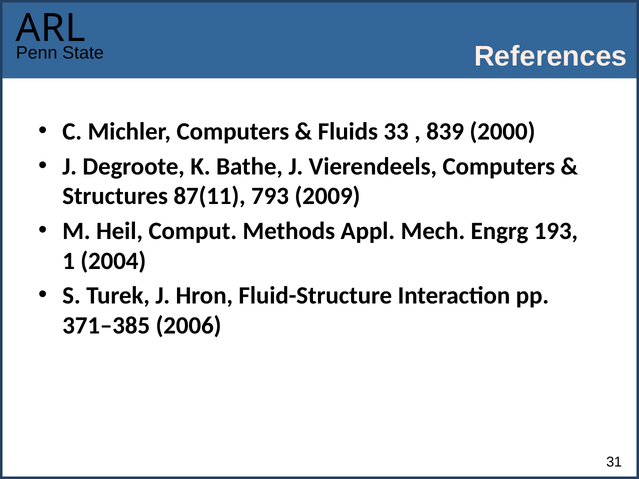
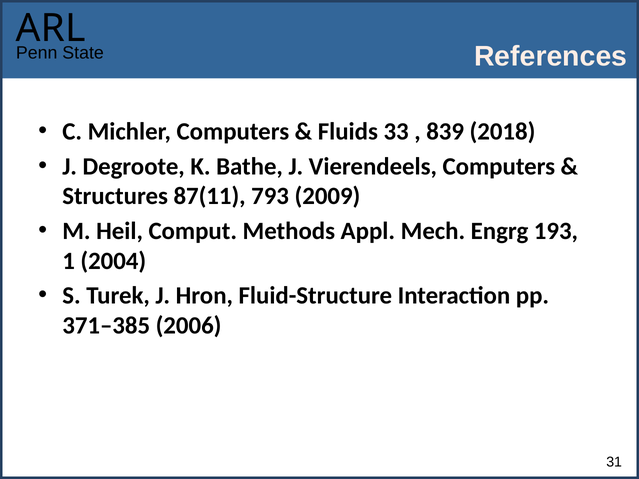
2000: 2000 -> 2018
